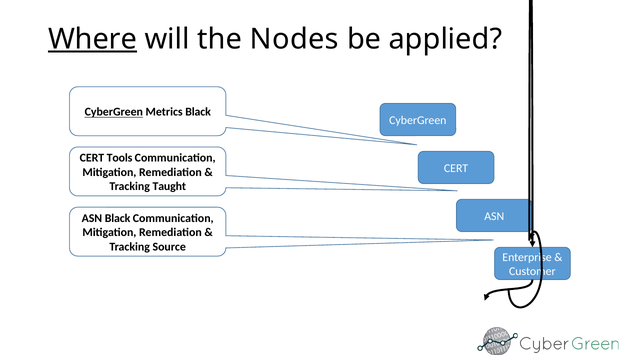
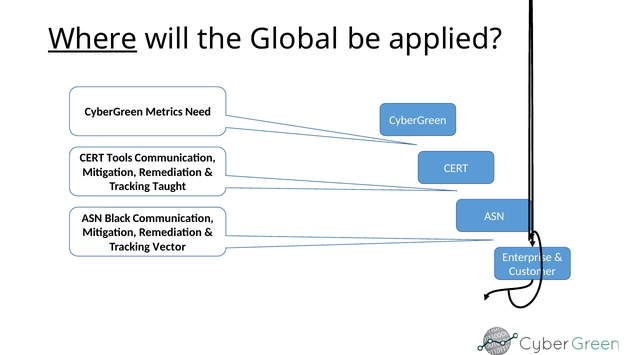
Nodes: Nodes -> Global
CyberGreen at (114, 112) underline: present -> none
Metrics Black: Black -> Need
Source: Source -> Vector
